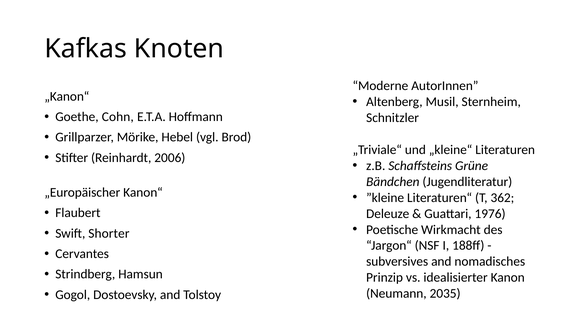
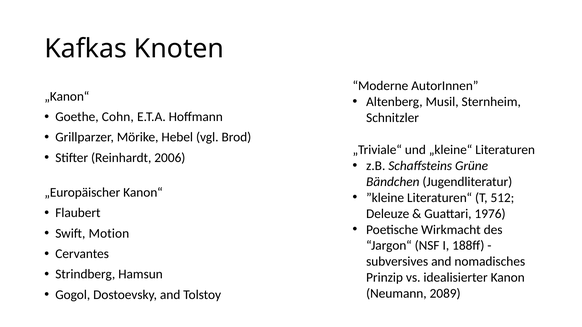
362: 362 -> 512
Shorter: Shorter -> Motion
2035: 2035 -> 2089
